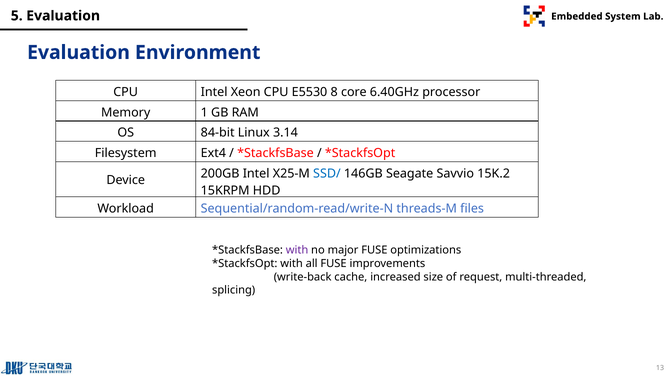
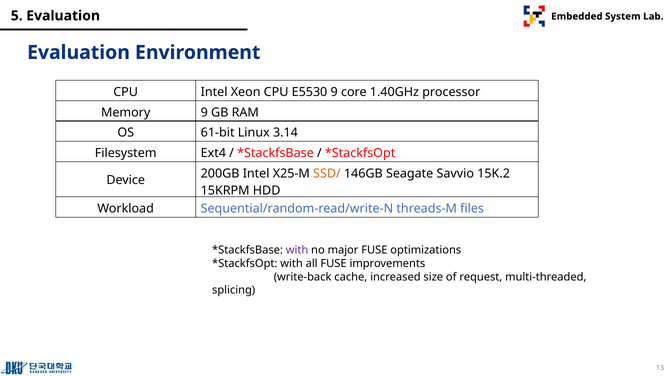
E5530 8: 8 -> 9
6.40GHz: 6.40GHz -> 1.40GHz
Memory 1: 1 -> 9
84-bit: 84-bit -> 61-bit
SSD/ colour: blue -> orange
